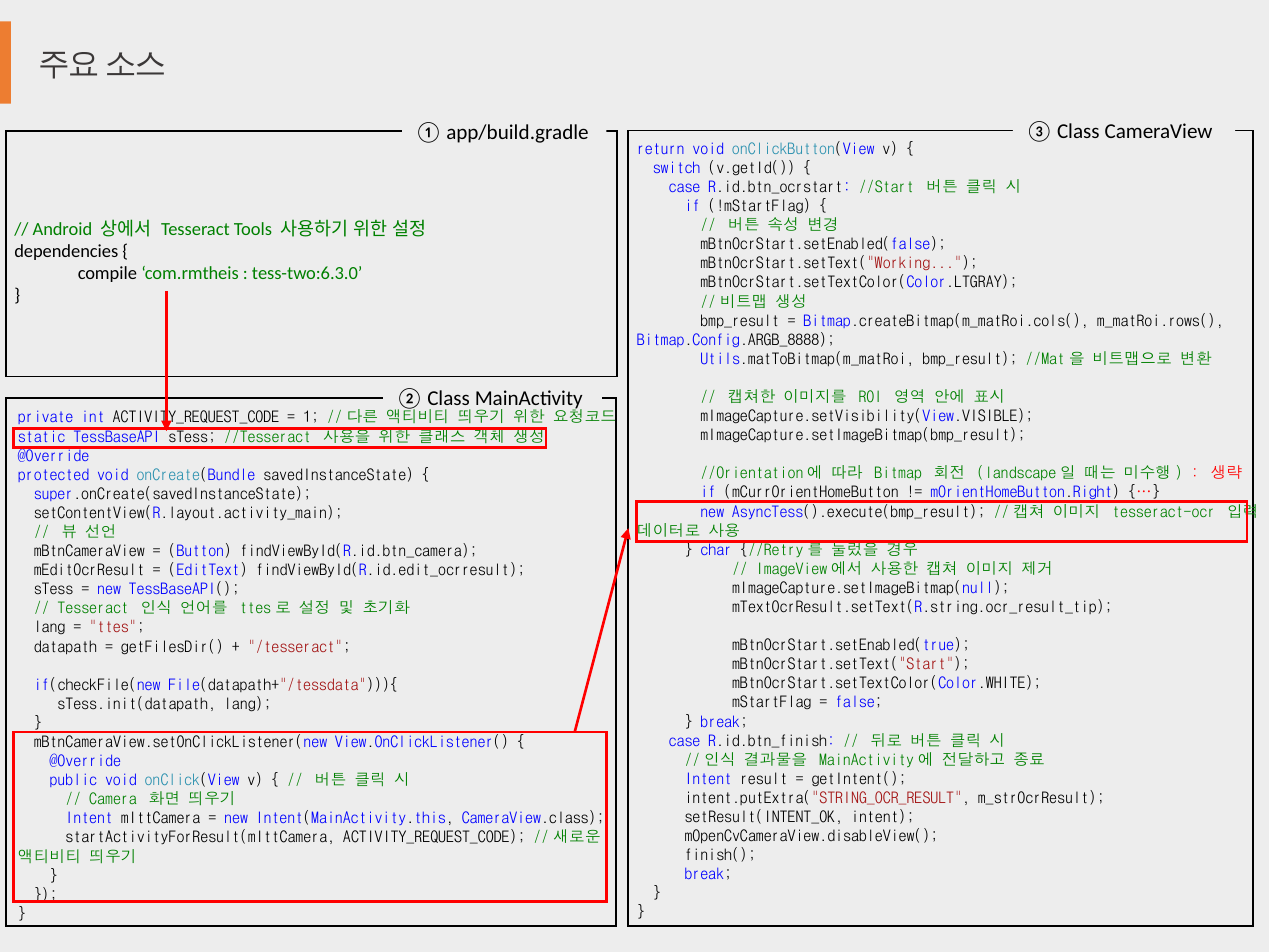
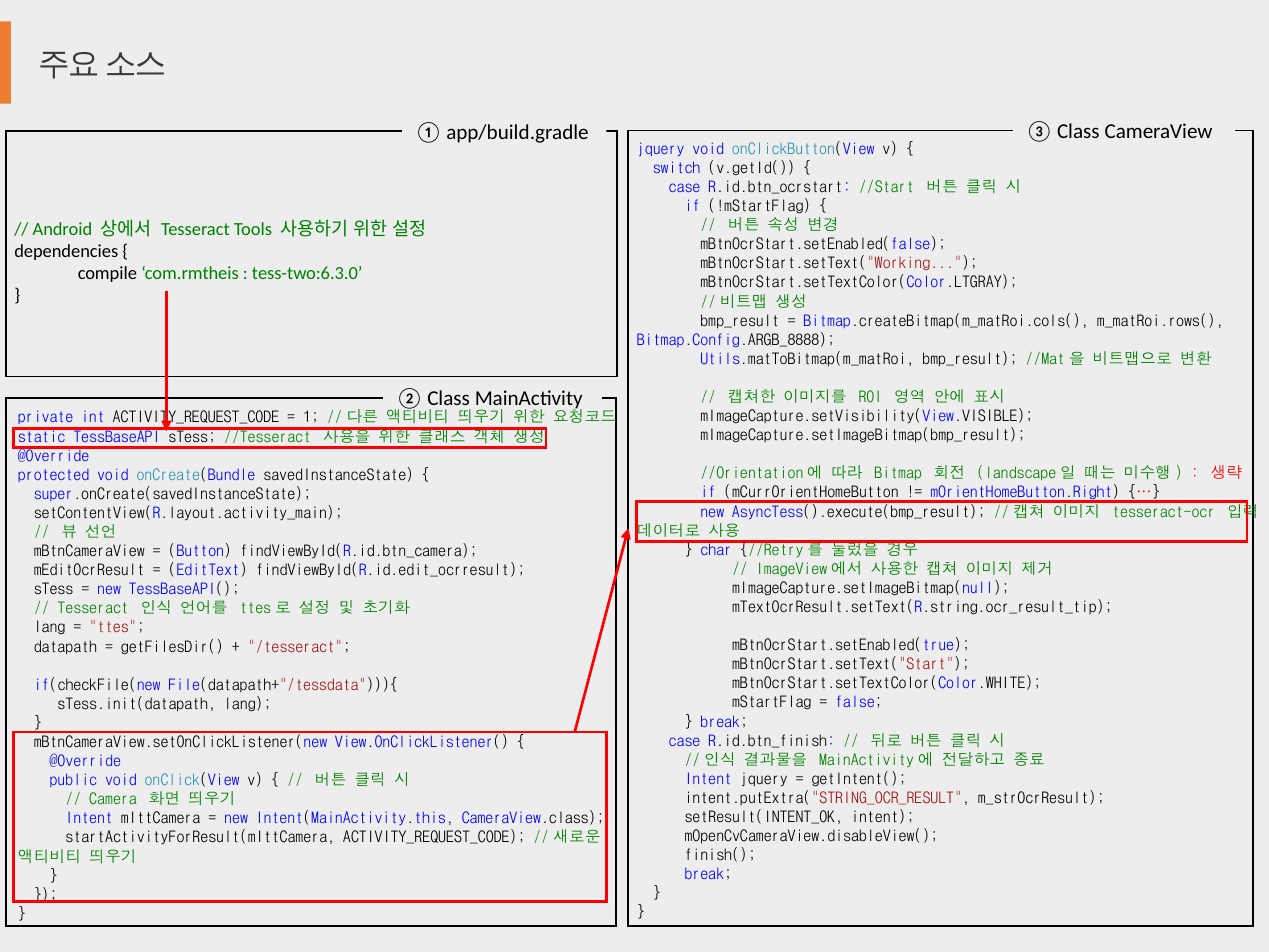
return at (661, 149): return -> jquery
Intent result: result -> jquery
